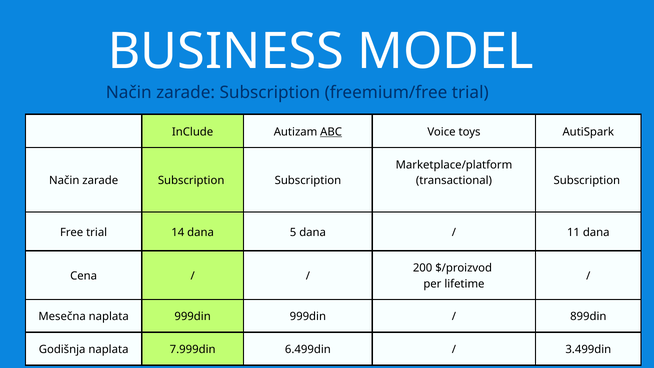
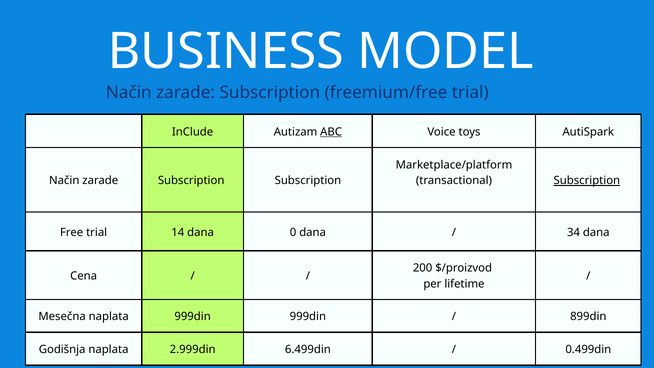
Subscription at (587, 181) underline: none -> present
5: 5 -> 0
11: 11 -> 34
7.999din: 7.999din -> 2.999din
3.499din: 3.499din -> 0.499din
